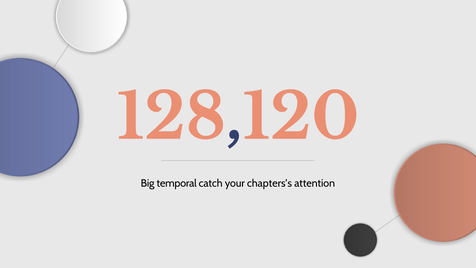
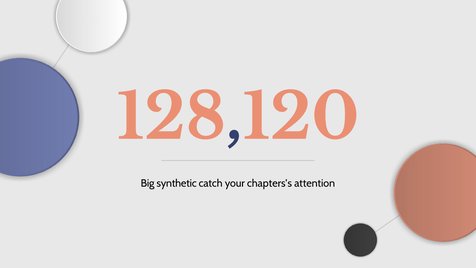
temporal: temporal -> synthetic
